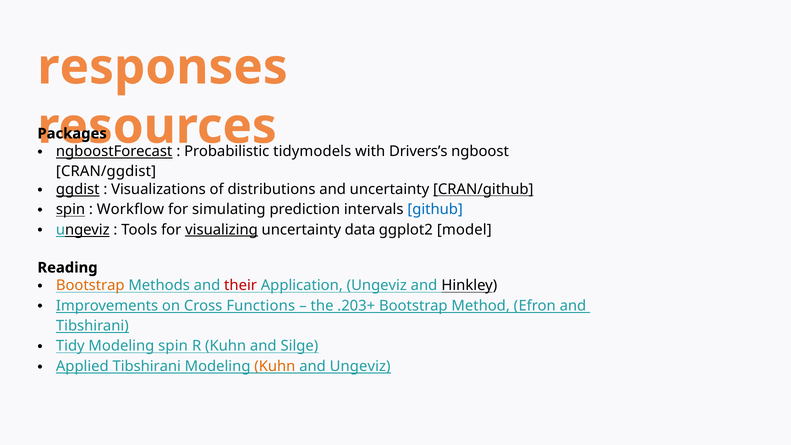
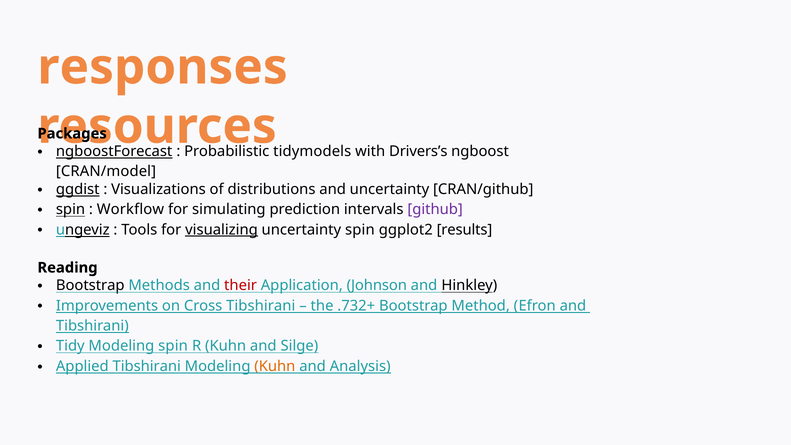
CRAN/ggdist: CRAN/ggdist -> CRAN/model
CRAN/github underline: present -> none
github colour: blue -> purple
uncertainty data: data -> spin
model: model -> results
Bootstrap at (90, 285) colour: orange -> black
Application Ungeviz: Ungeviz -> Johnson
Cross Functions: Functions -> Tibshirani
.203+: .203+ -> .732+
and Ungeviz: Ungeviz -> Analysis
